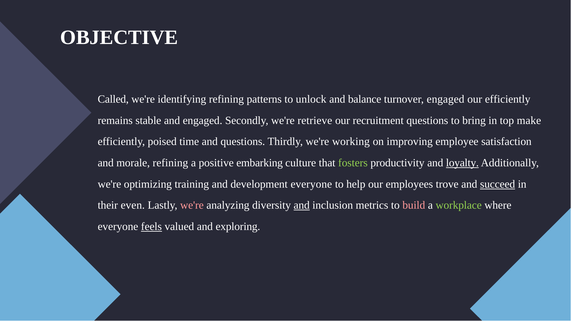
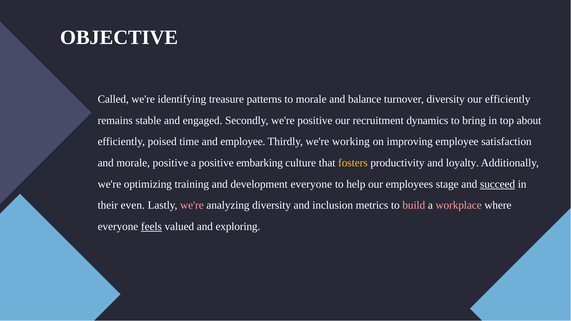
identifying refining: refining -> treasure
to unlock: unlock -> morale
turnover engaged: engaged -> diversity
we're retrieve: retrieve -> positive
recruitment questions: questions -> dynamics
make: make -> about
and questions: questions -> employee
morale refining: refining -> positive
fosters colour: light green -> yellow
loyalty underline: present -> none
trove: trove -> stage
and at (302, 206) underline: present -> none
workplace colour: light green -> pink
